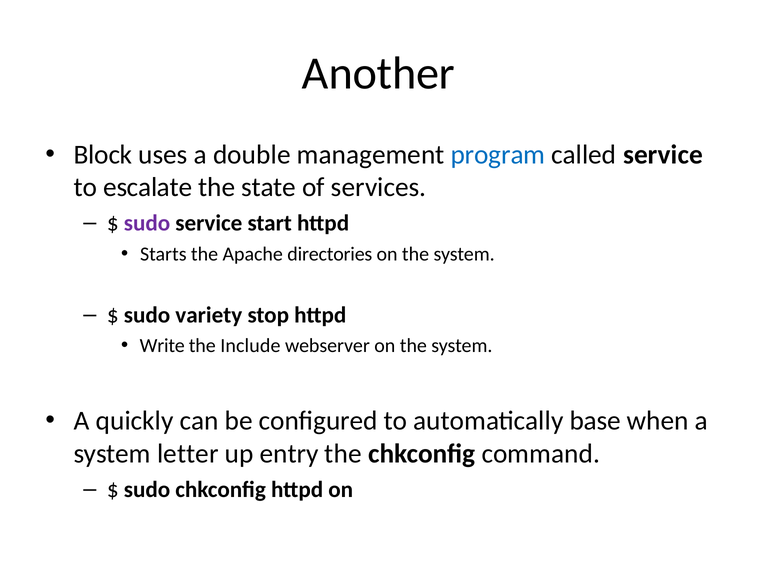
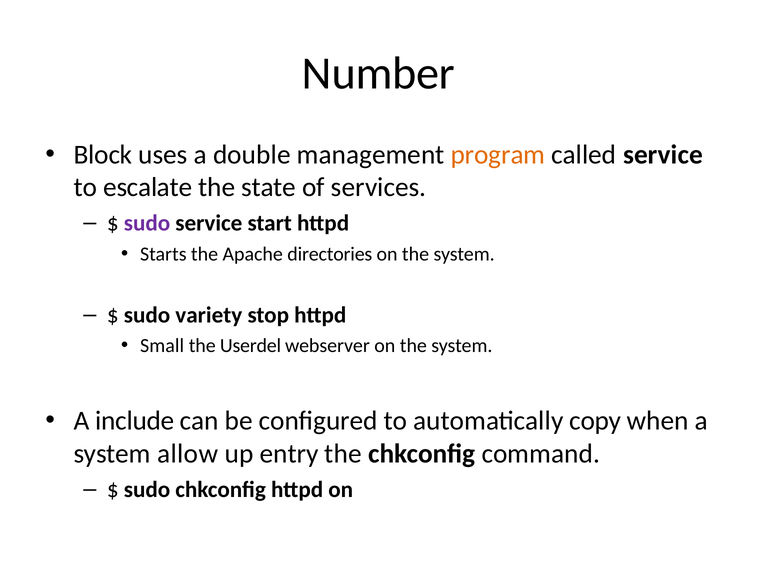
Another: Another -> Number
program colour: blue -> orange
Write: Write -> Small
Include: Include -> Userdel
quickly: quickly -> include
base: base -> copy
letter: letter -> allow
